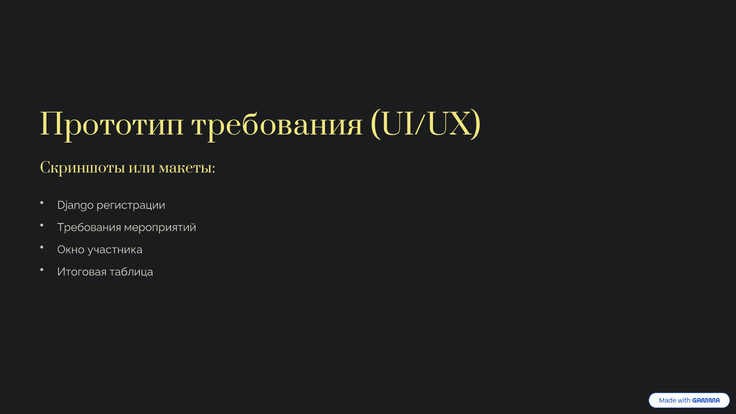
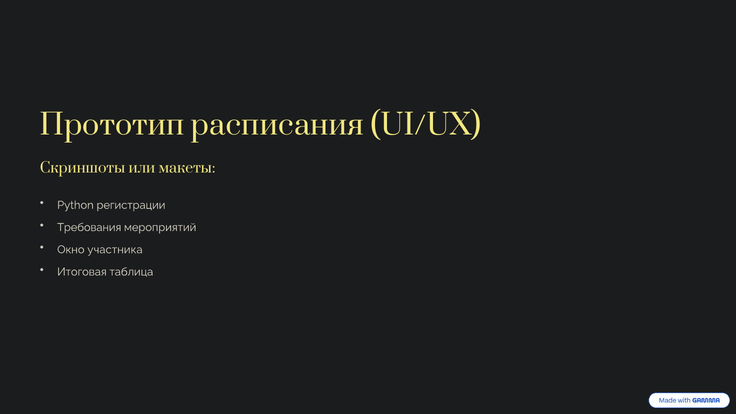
Прототип требования: требования -> расписания
Django: Django -> Python
